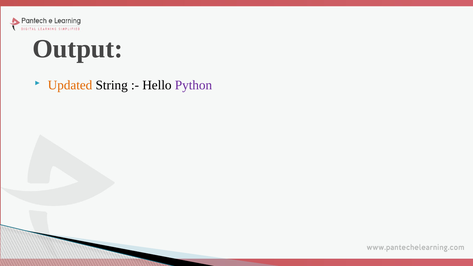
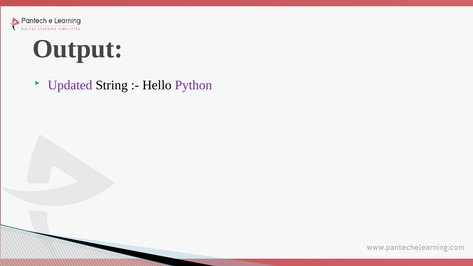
Updated colour: orange -> purple
